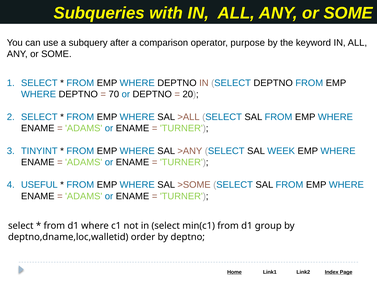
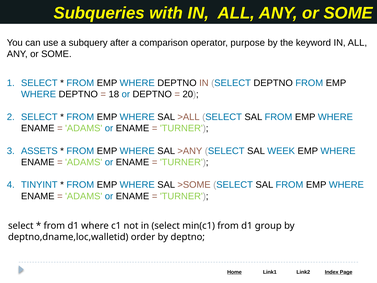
70: 70 -> 18
TINYINT: TINYINT -> ASSETS
USEFUL: USEFUL -> TINYINT
